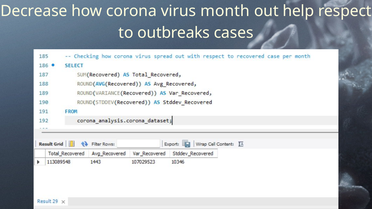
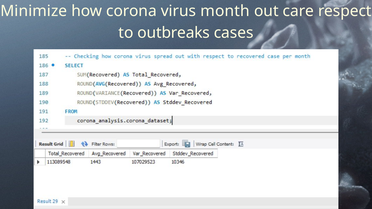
Decrease: Decrease -> Minimize
help: help -> care
